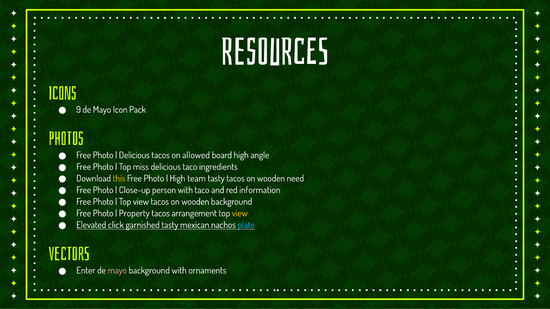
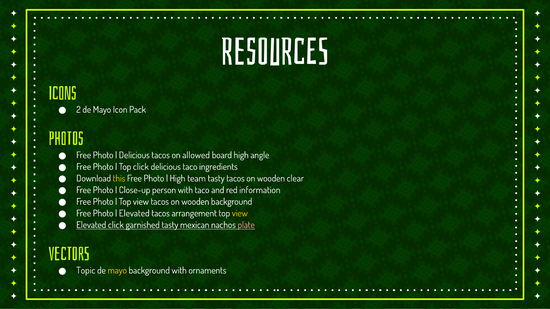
9: 9 -> 2
Top miss: miss -> click
need: need -> clear
Property at (134, 214): Property -> Elevated
plate colour: light blue -> pink
Enter: Enter -> Topic
mayo at (117, 271) colour: pink -> yellow
